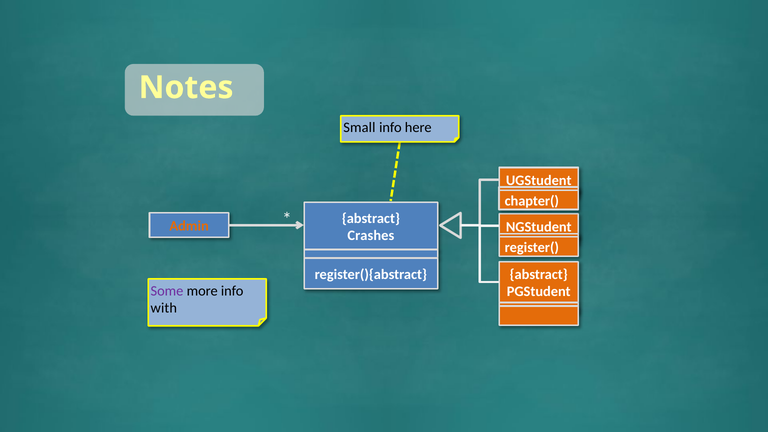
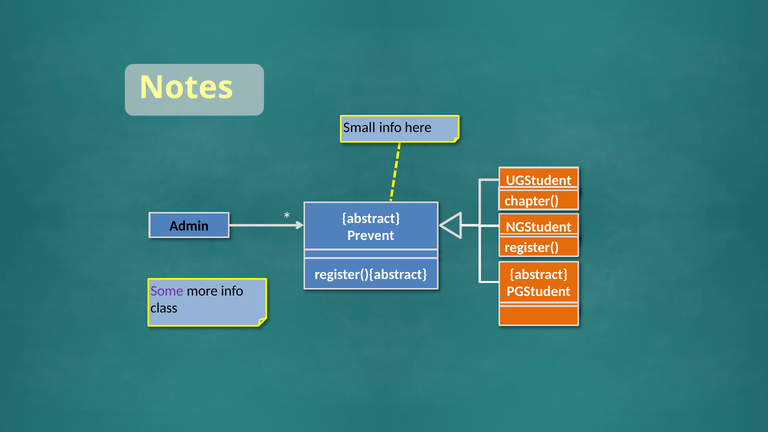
Admin colour: orange -> black
Crashes: Crashes -> Prevent
with: with -> class
